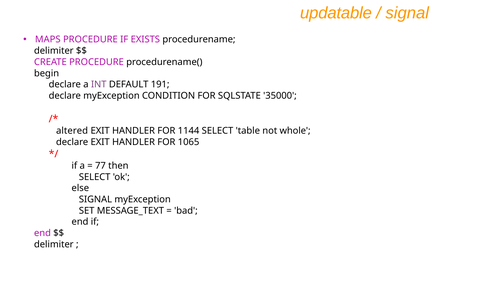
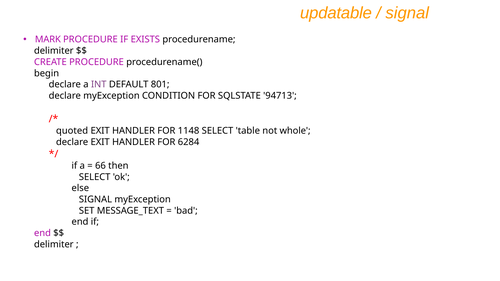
MAPS: MAPS -> MARK
191: 191 -> 801
35000: 35000 -> 94713
altered: altered -> quoted
1144: 1144 -> 1148
1065: 1065 -> 6284
77: 77 -> 66
